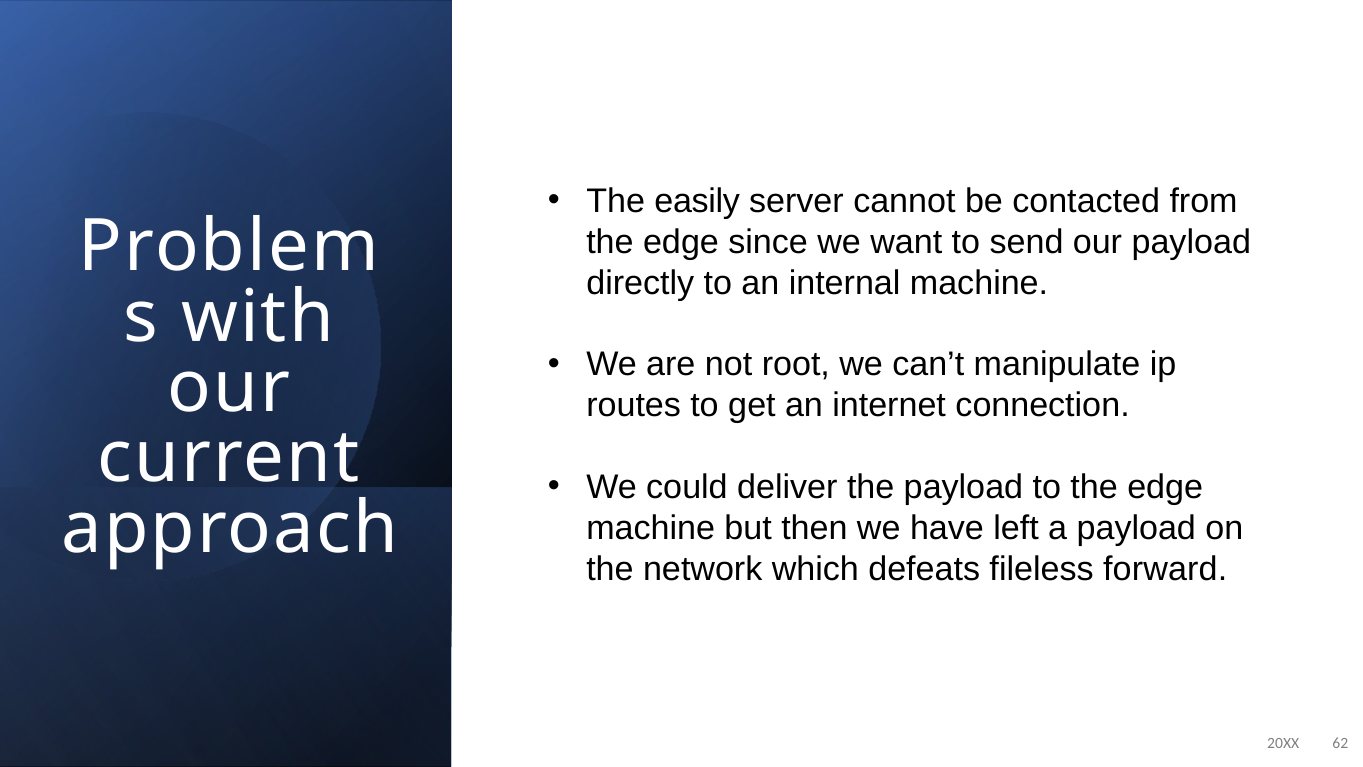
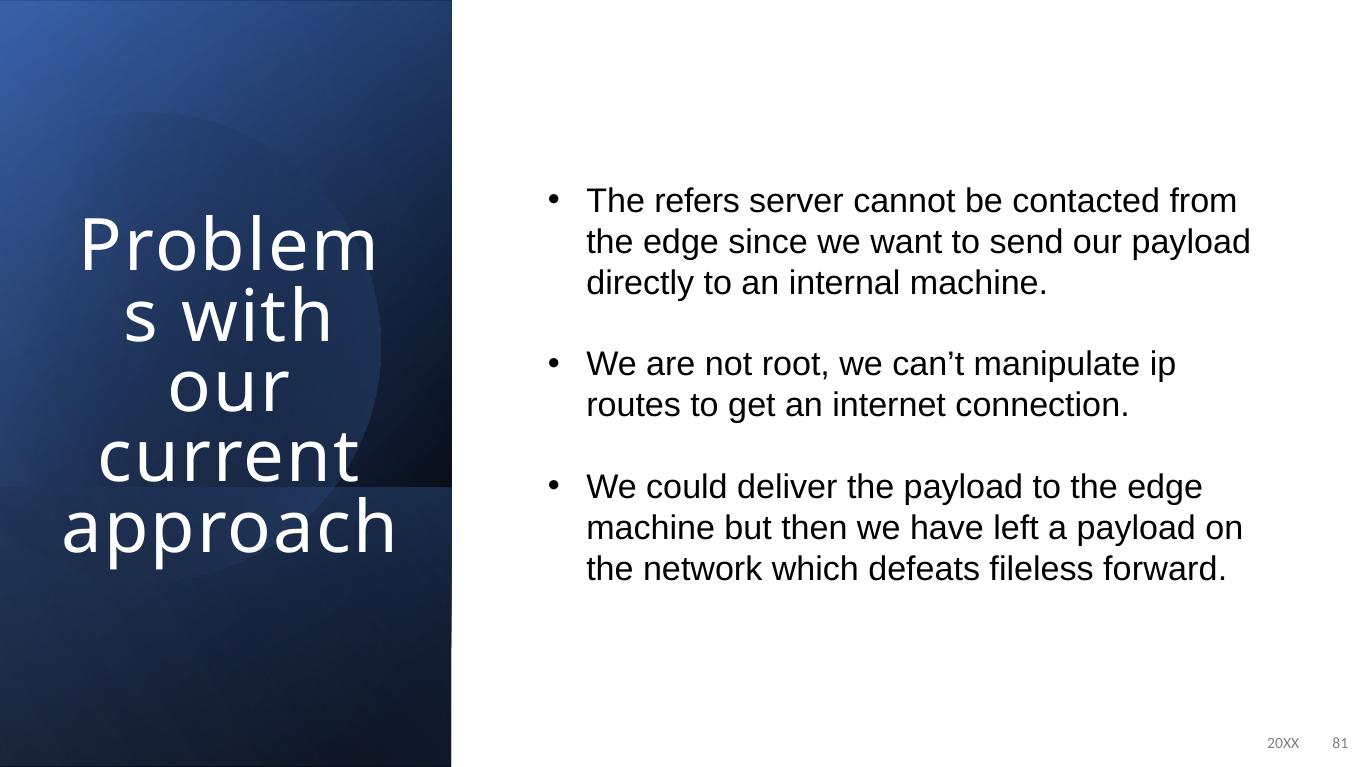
easily: easily -> refers
62: 62 -> 81
